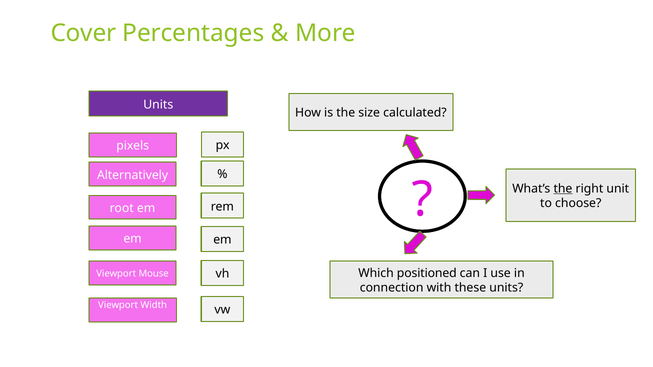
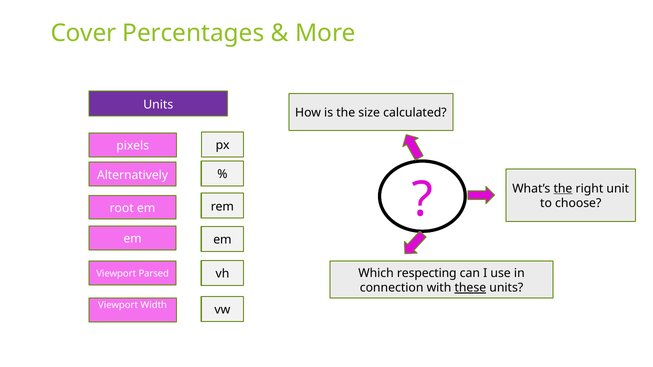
positioned: positioned -> respecting
Mouse: Mouse -> Parsed
these underline: none -> present
